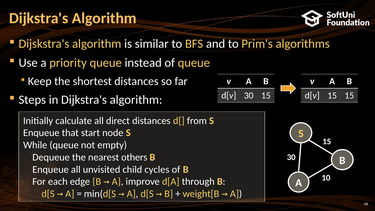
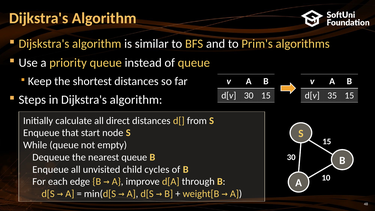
d[v 15: 15 -> 35
nearest others: others -> queue
